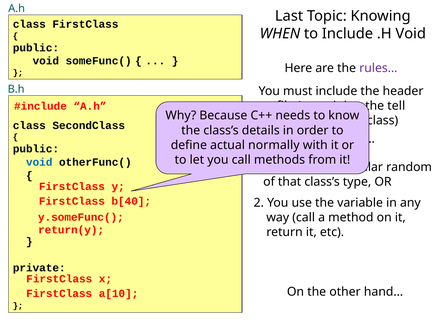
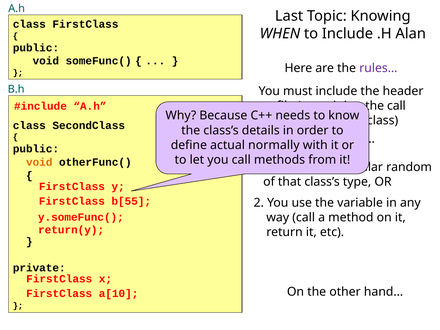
.H Void: Void -> Alan
tell at (396, 106): tell -> call
void at (39, 162) colour: blue -> orange
b[40: b[40 -> b[55
